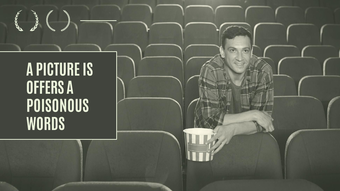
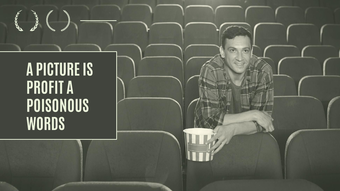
OFFERS: OFFERS -> PROFIT
